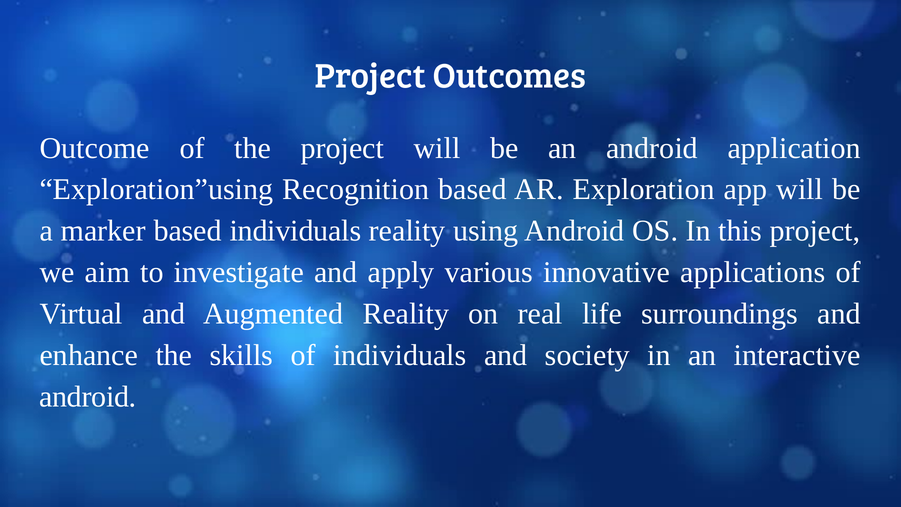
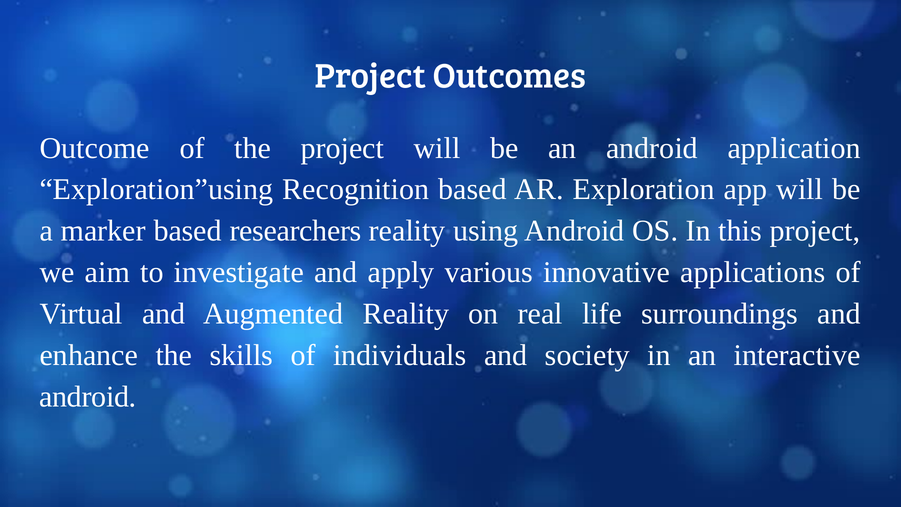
based individuals: individuals -> researchers
